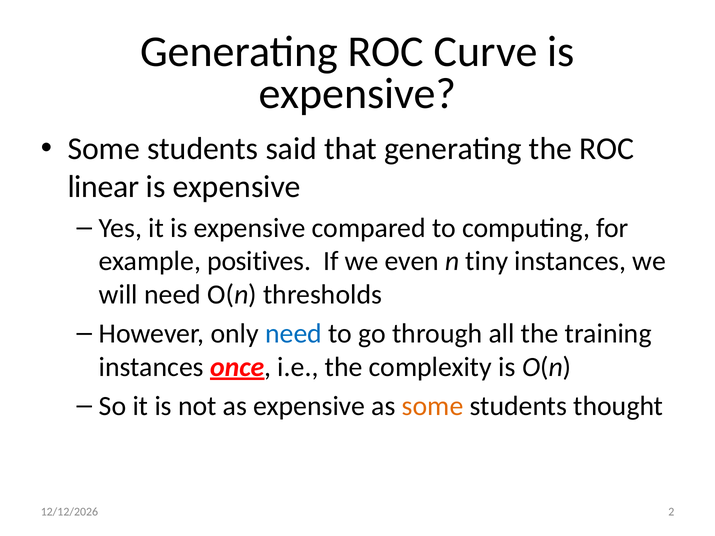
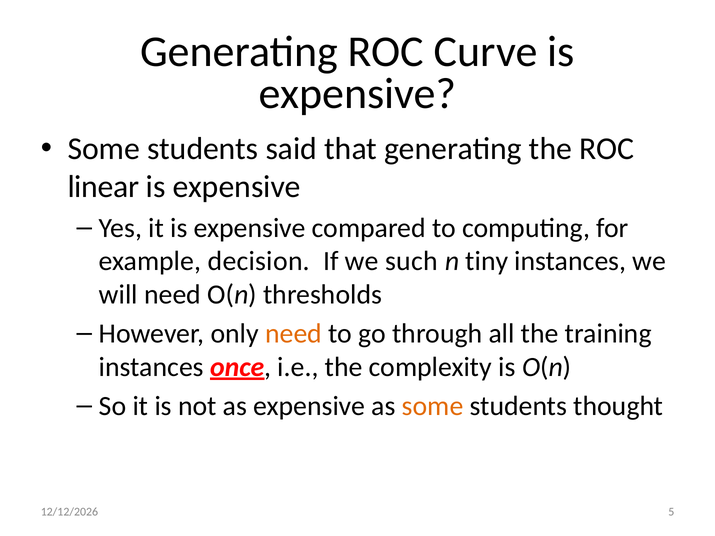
positives: positives -> decision
even: even -> such
need at (294, 334) colour: blue -> orange
2: 2 -> 5
